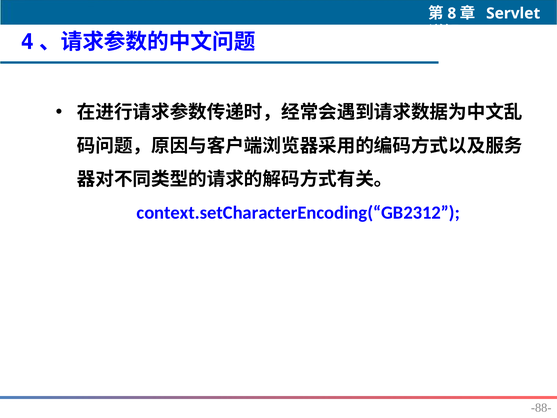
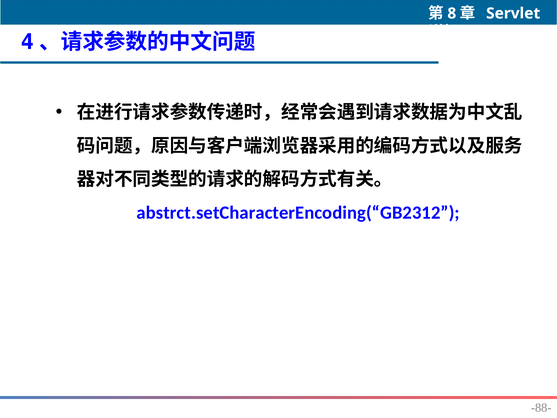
context.setCharacterEncoding(“GB2312: context.setCharacterEncoding(“GB2312 -> abstrct.setCharacterEncoding(“GB2312
